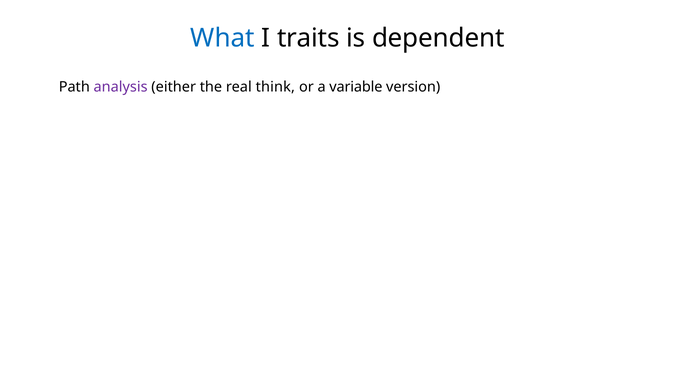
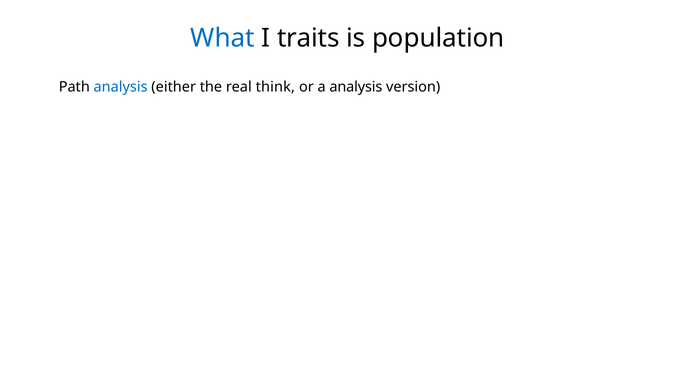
dependent: dependent -> population
analysis at (121, 87) colour: purple -> blue
a variable: variable -> analysis
